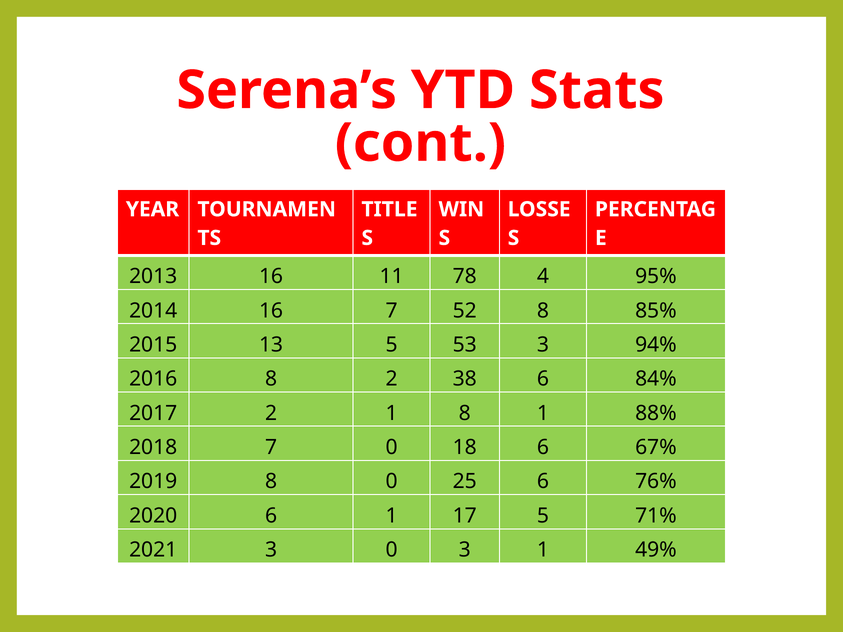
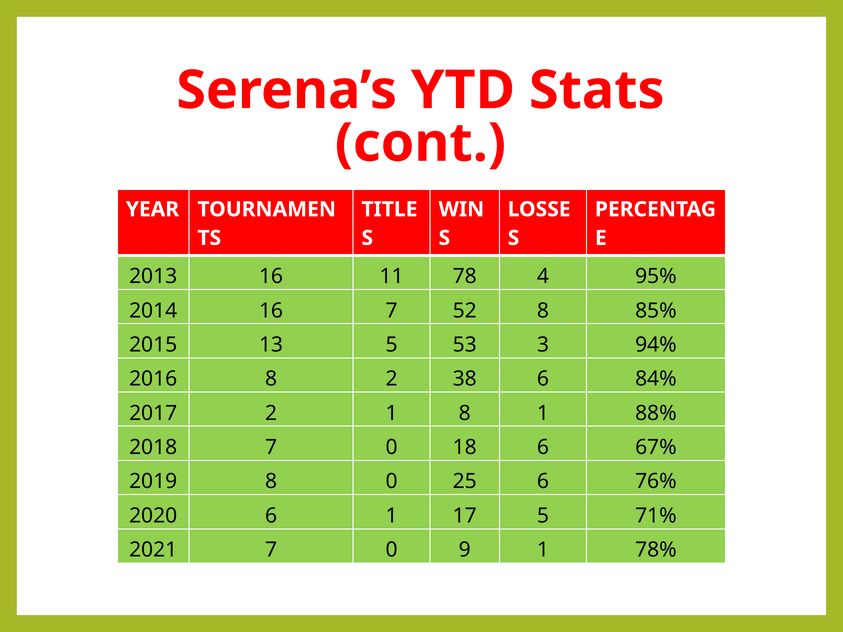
2021 3: 3 -> 7
0 3: 3 -> 9
49%: 49% -> 78%
